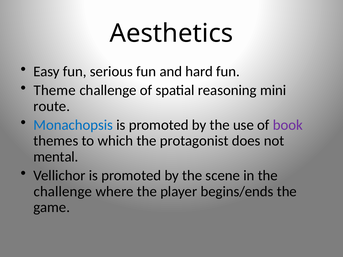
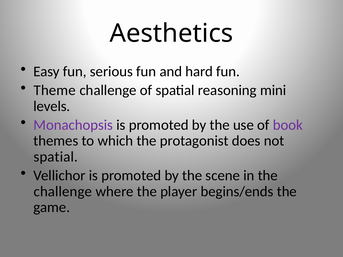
route: route -> levels
Monachopsis colour: blue -> purple
mental at (56, 157): mental -> spatial
